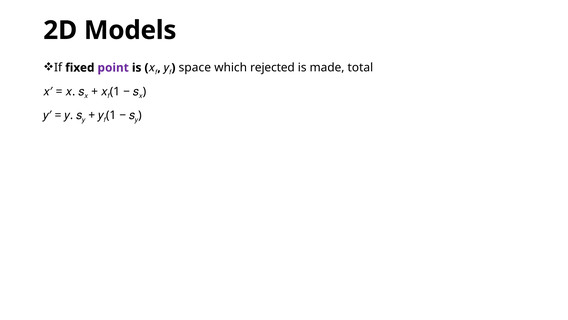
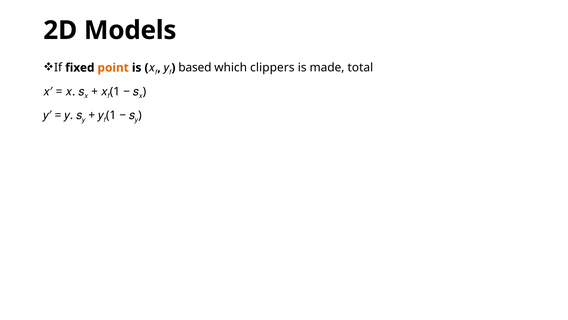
point colour: purple -> orange
space: space -> based
rejected: rejected -> clippers
